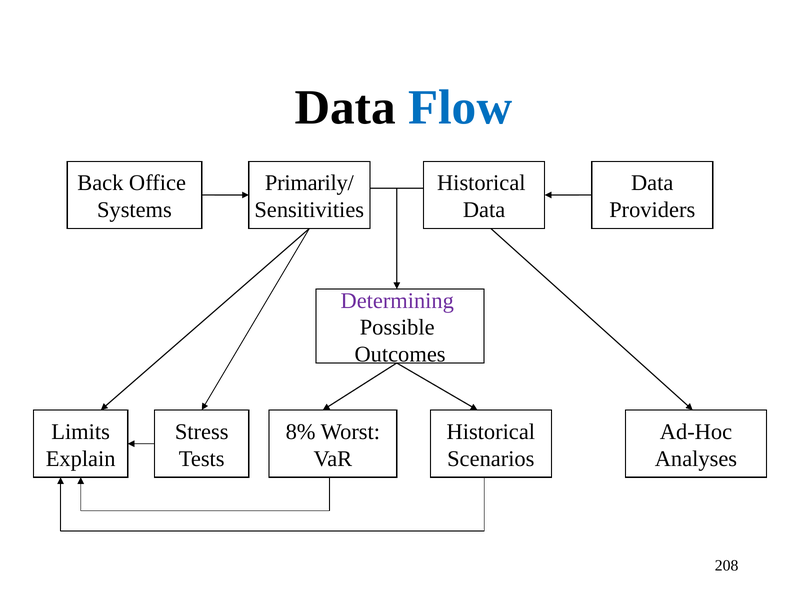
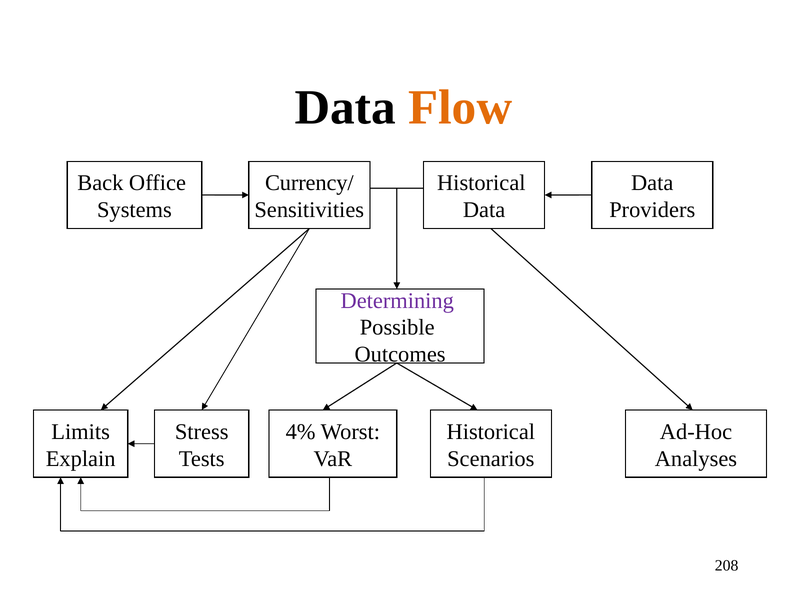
Flow colour: blue -> orange
Primarily/: Primarily/ -> Currency/
8%: 8% -> 4%
